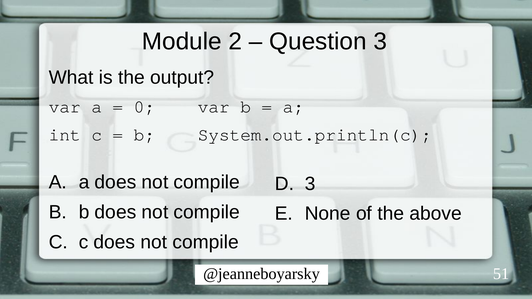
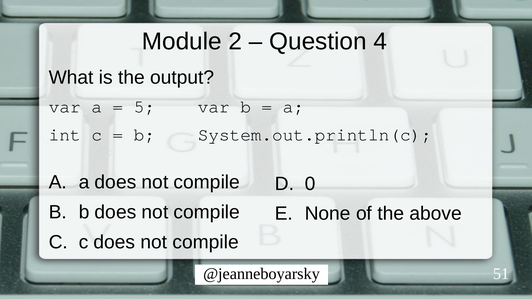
Question 3: 3 -> 4
0: 0 -> 5
3 at (310, 184): 3 -> 0
